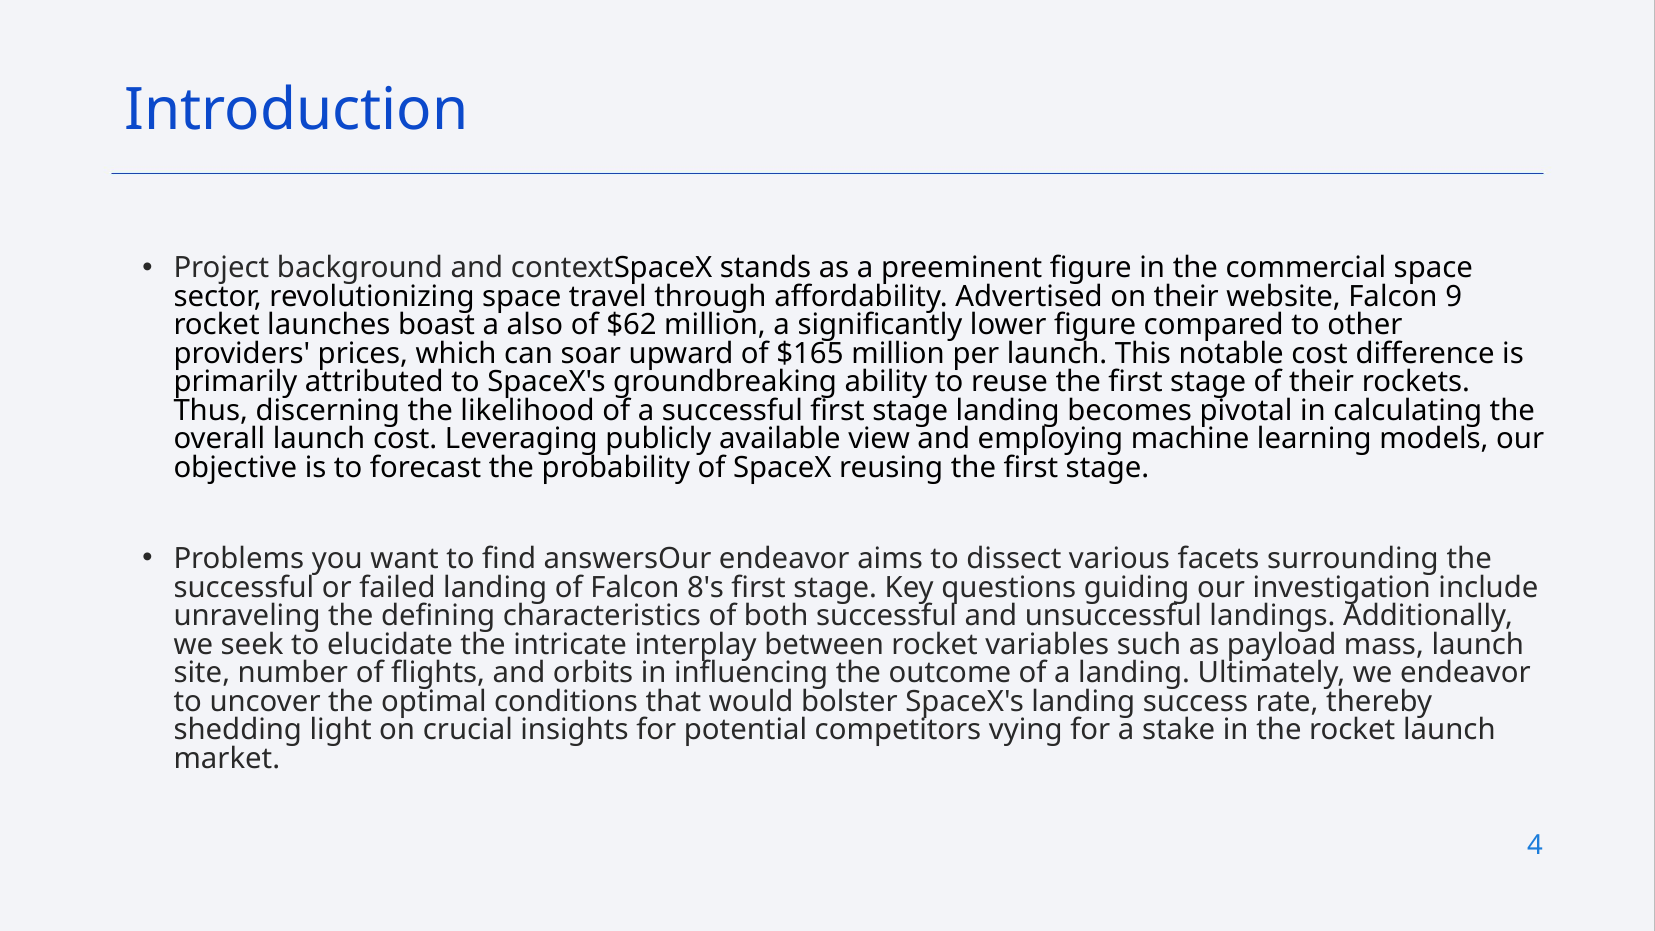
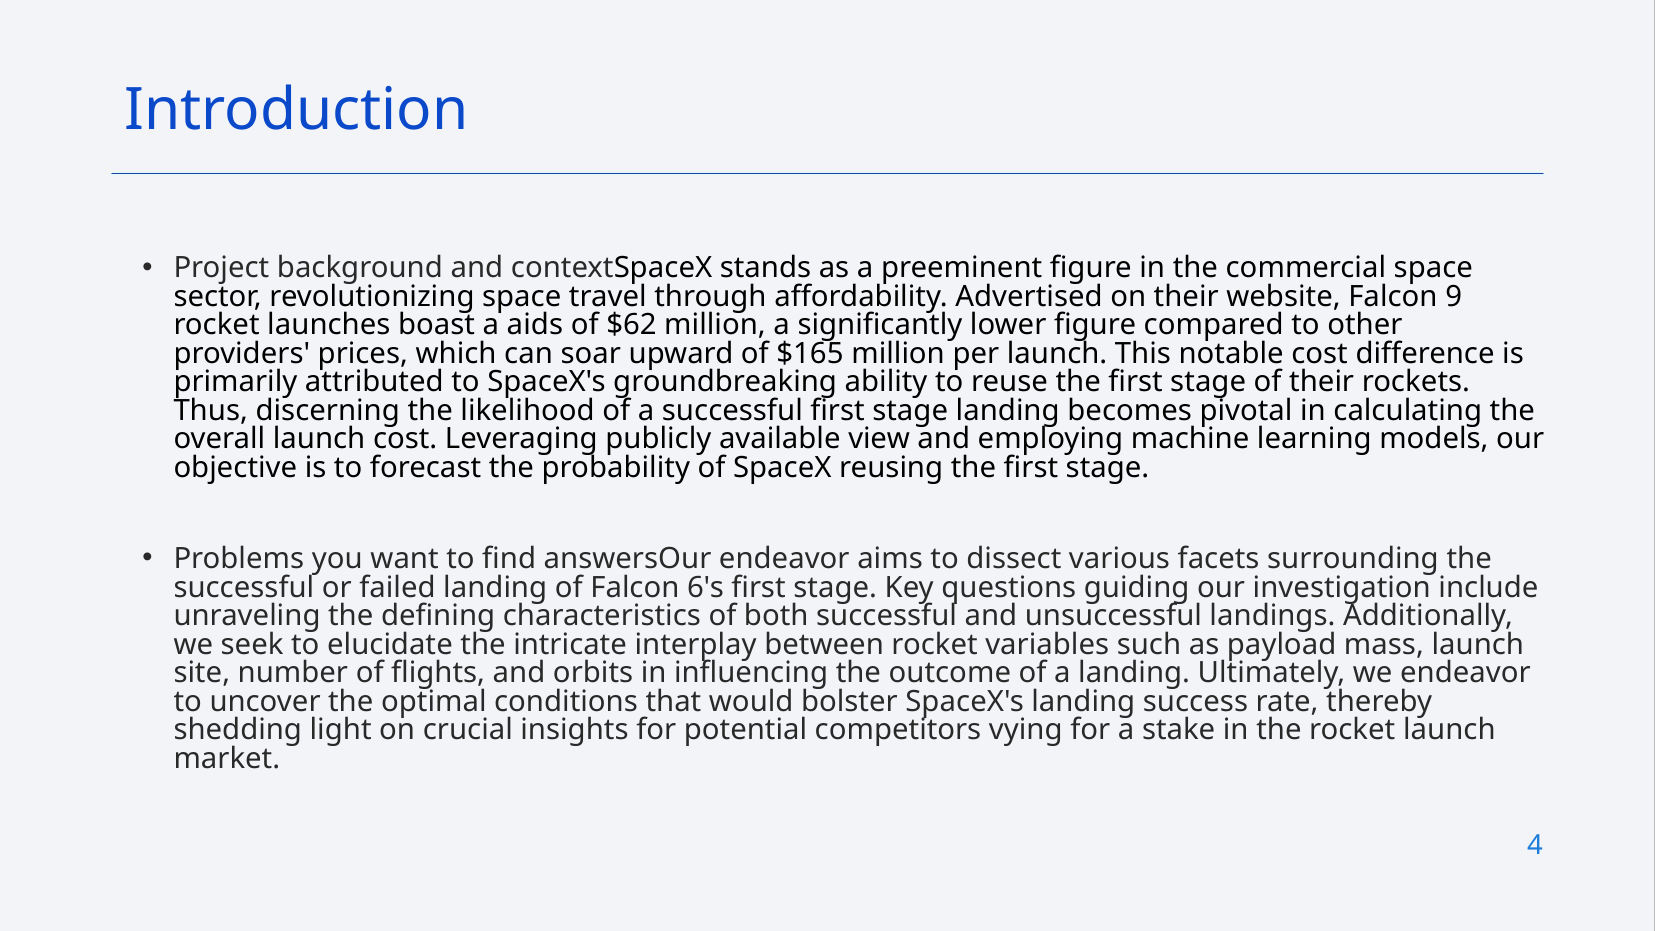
also: also -> aids
8's: 8's -> 6's
